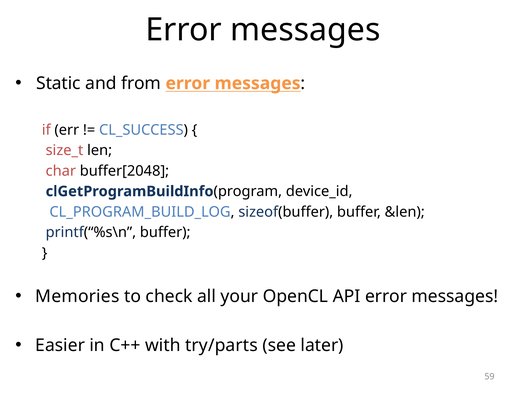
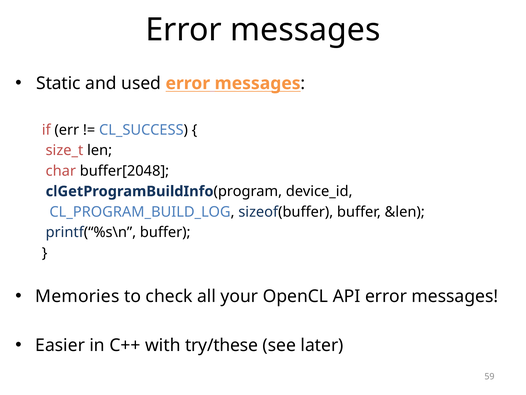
from: from -> used
try/parts: try/parts -> try/these
